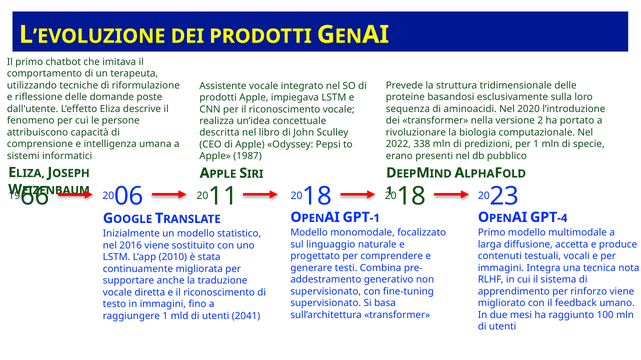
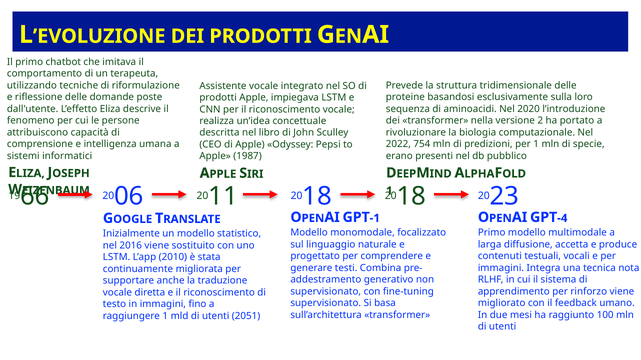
338: 338 -> 754
2041: 2041 -> 2051
